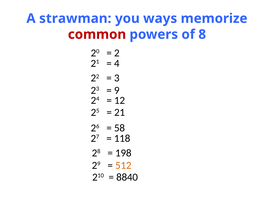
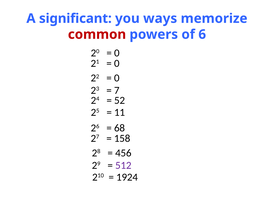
strawman: strawman -> significant
8: 8 -> 6
2 at (117, 53): 2 -> 0
4 at (117, 64): 4 -> 0
3 at (117, 78): 3 -> 0
9: 9 -> 7
12: 12 -> 52
21 at (120, 113): 21 -> 11
58: 58 -> 68
118: 118 -> 158
198: 198 -> 456
512 colour: orange -> purple
8840: 8840 -> 1924
